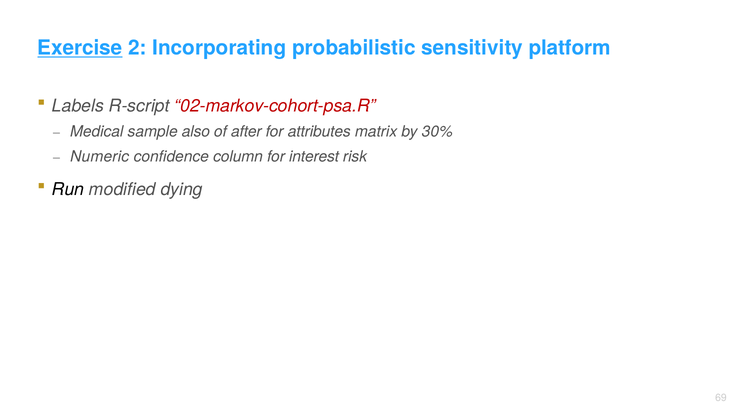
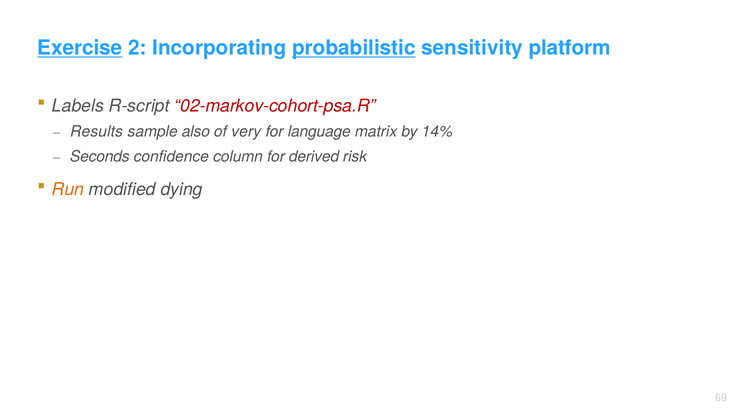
probabilistic underline: none -> present
Medical: Medical -> Results
after: after -> very
attributes: attributes -> language
30%: 30% -> 14%
Numeric: Numeric -> Seconds
interest: interest -> derived
Run colour: black -> orange
